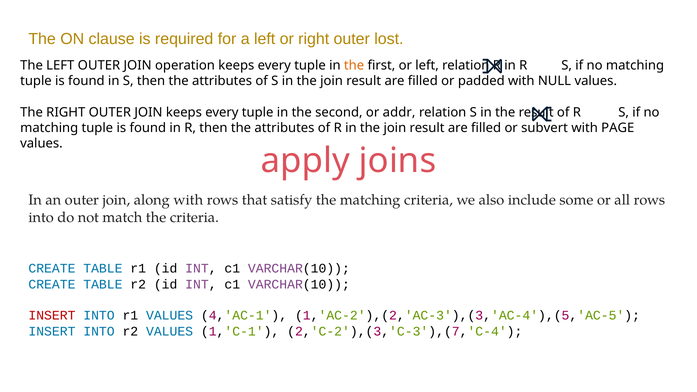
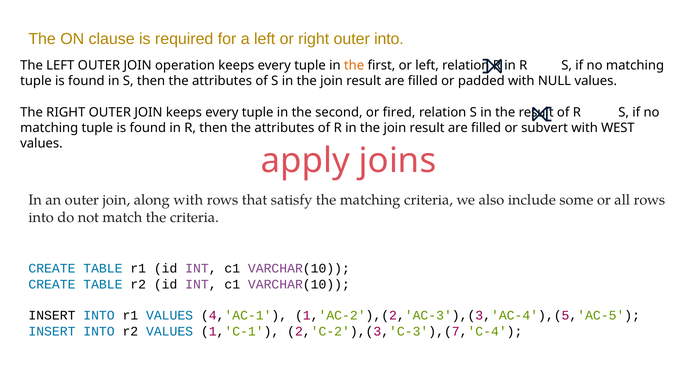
outer lost: lost -> into
addr: addr -> fired
PAGE: PAGE -> WEST
INSERT at (52, 316) colour: red -> black
